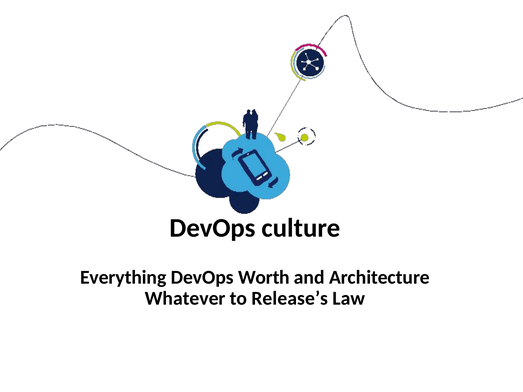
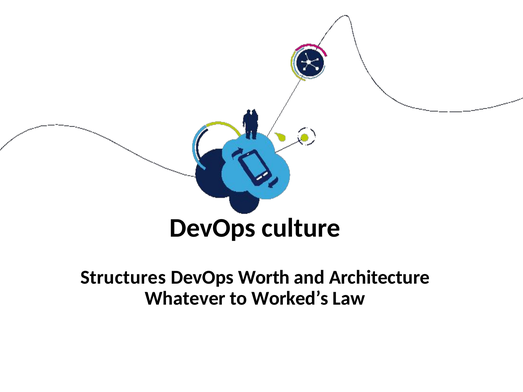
Everything: Everything -> Structures
Release’s: Release’s -> Worked’s
